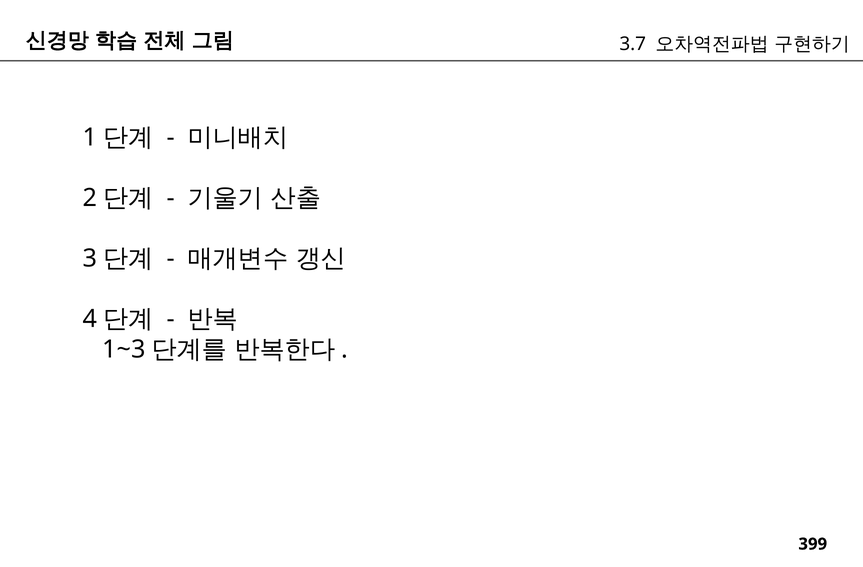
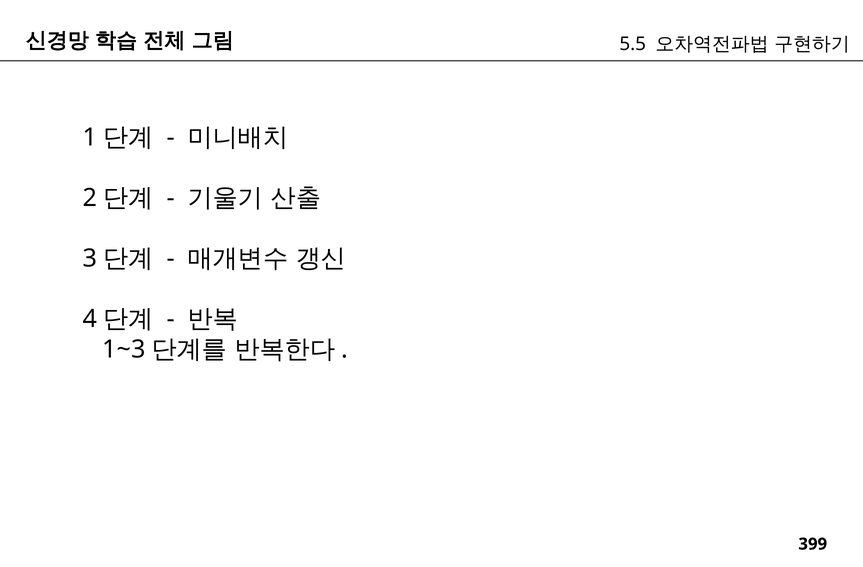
3.7: 3.7 -> 5.5
